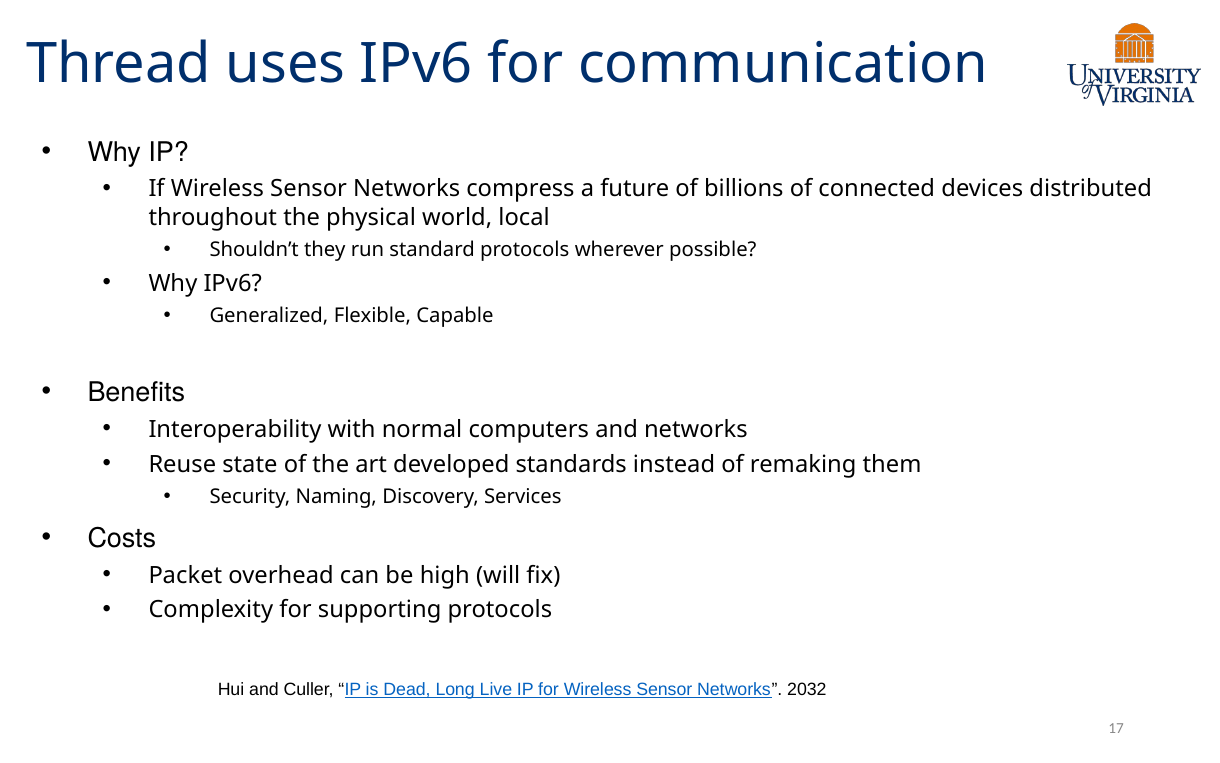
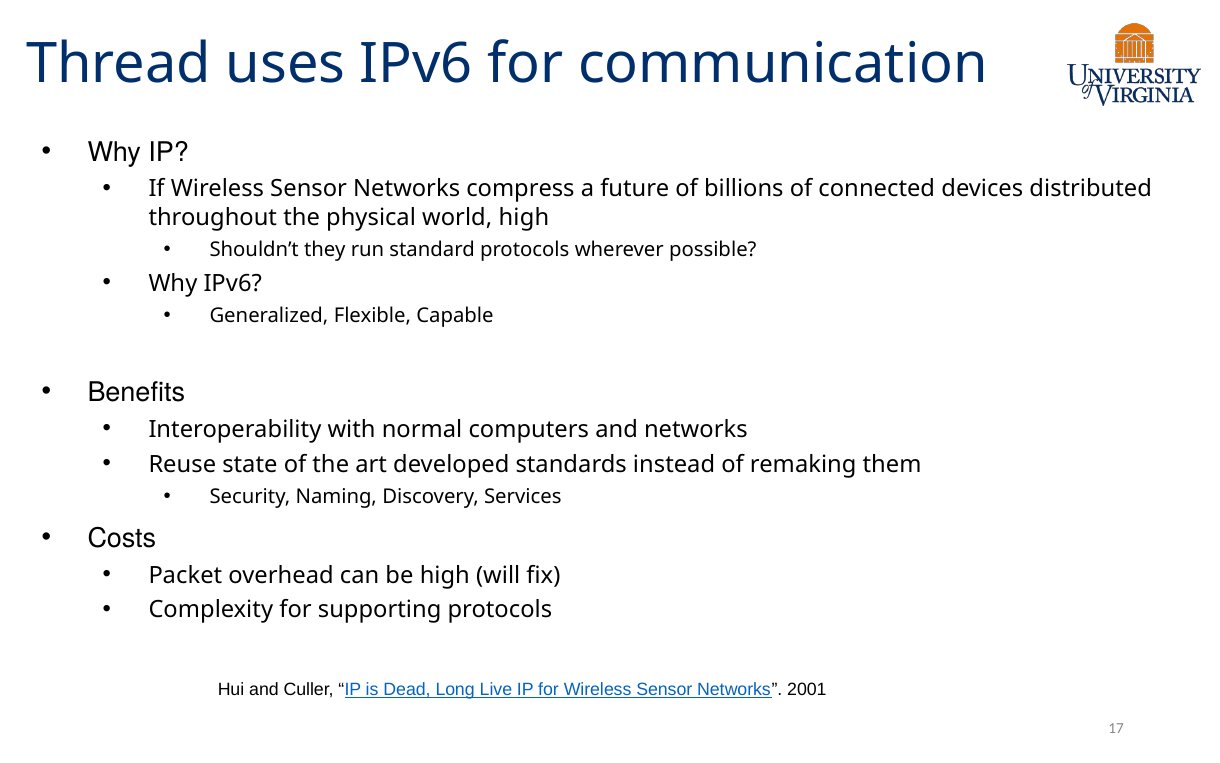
world local: local -> high
2032: 2032 -> 2001
